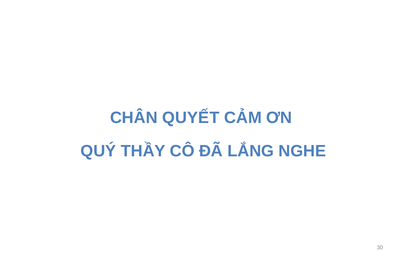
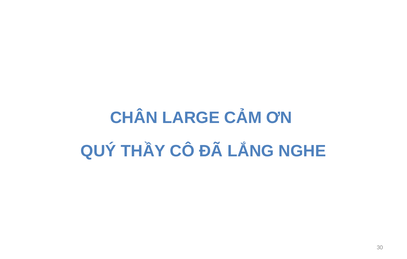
QUYẾT: QUYẾT -> LARGE
